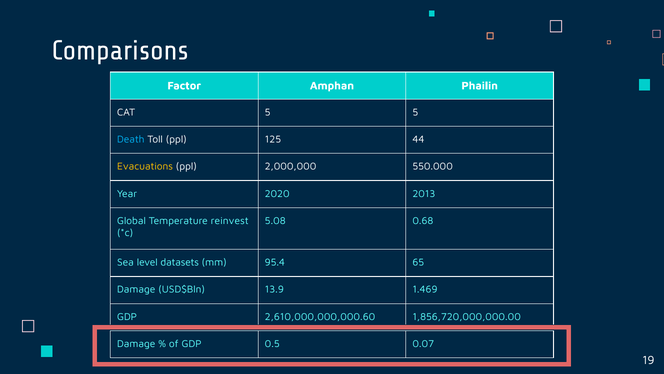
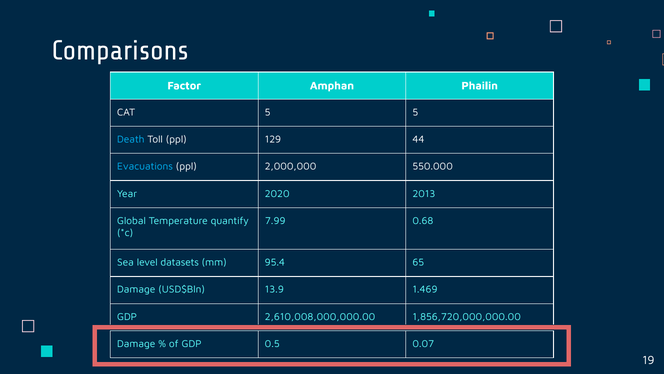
125: 125 -> 129
Evacuations colour: yellow -> light blue
reinvest: reinvest -> quantify
5.08: 5.08 -> 7.99
2,610,000,000,000.60: 2,610,000,000,000.60 -> 2,610,008,000,000.00
